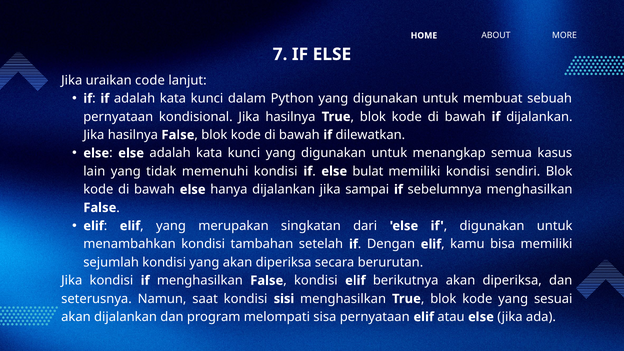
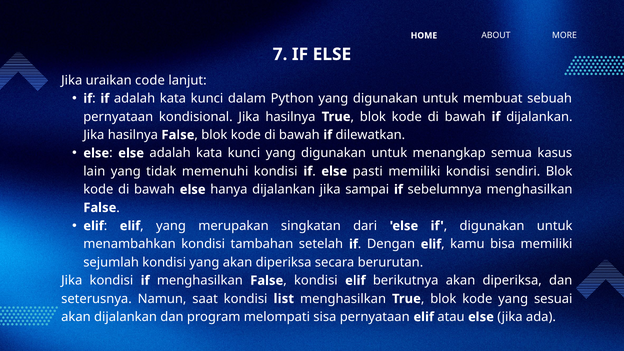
bulat: bulat -> pasti
sisi: sisi -> list
